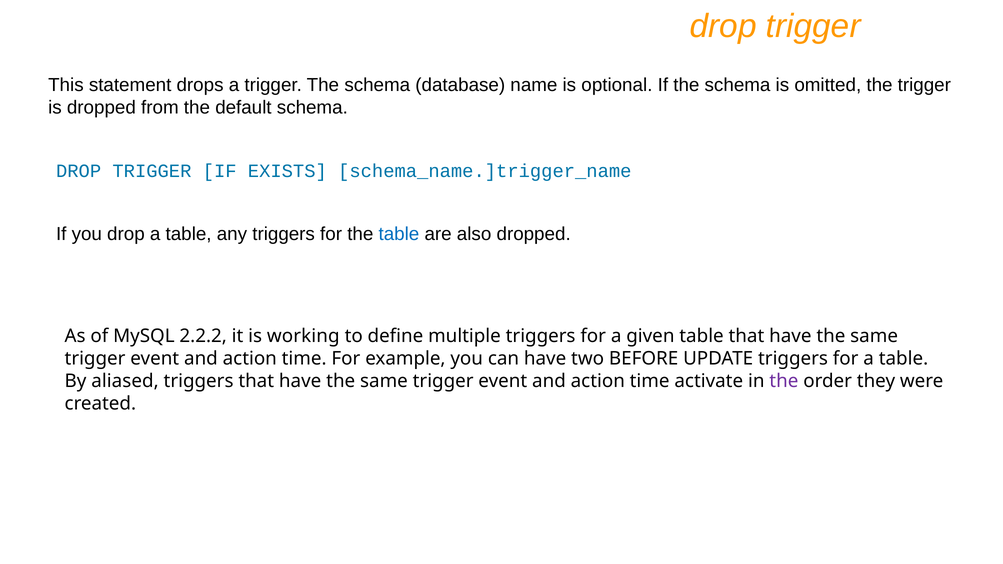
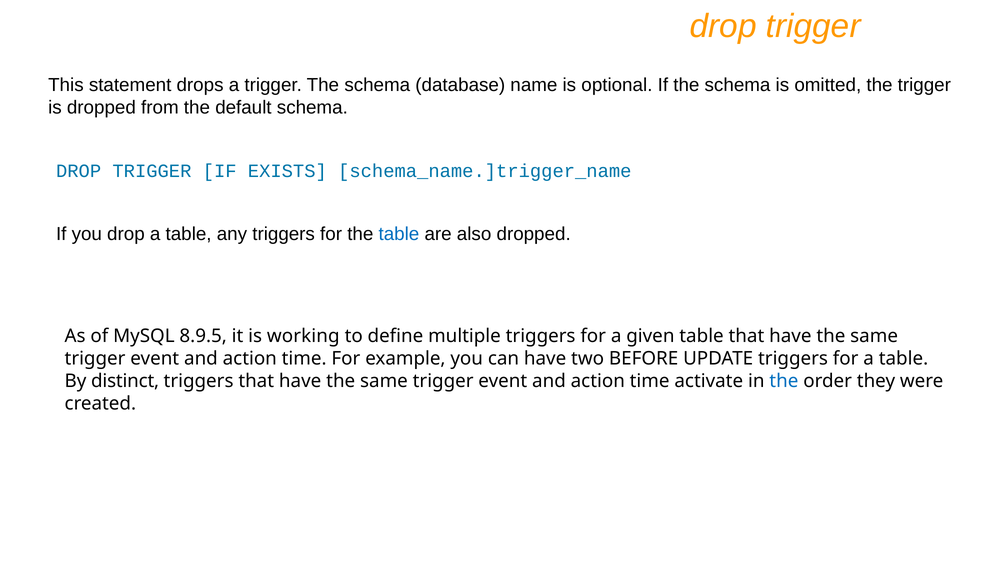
2.2.2: 2.2.2 -> 8.9.5
aliased: aliased -> distinct
the at (784, 381) colour: purple -> blue
